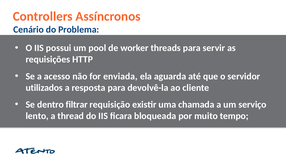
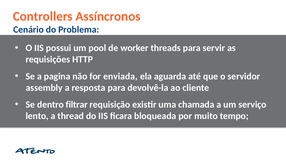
acesso: acesso -> pagina
utilizados: utilizados -> assembly
